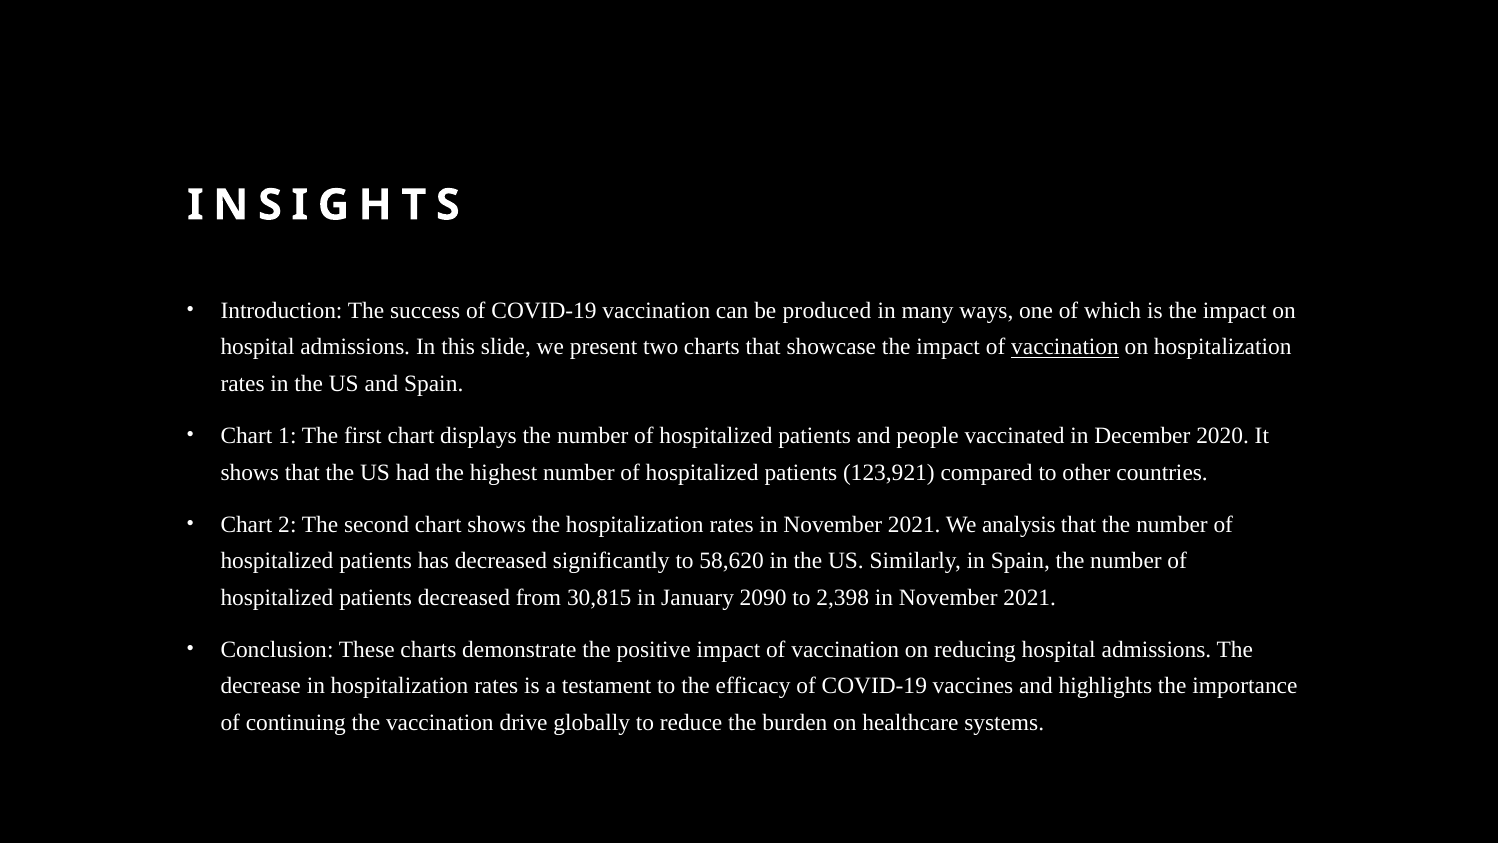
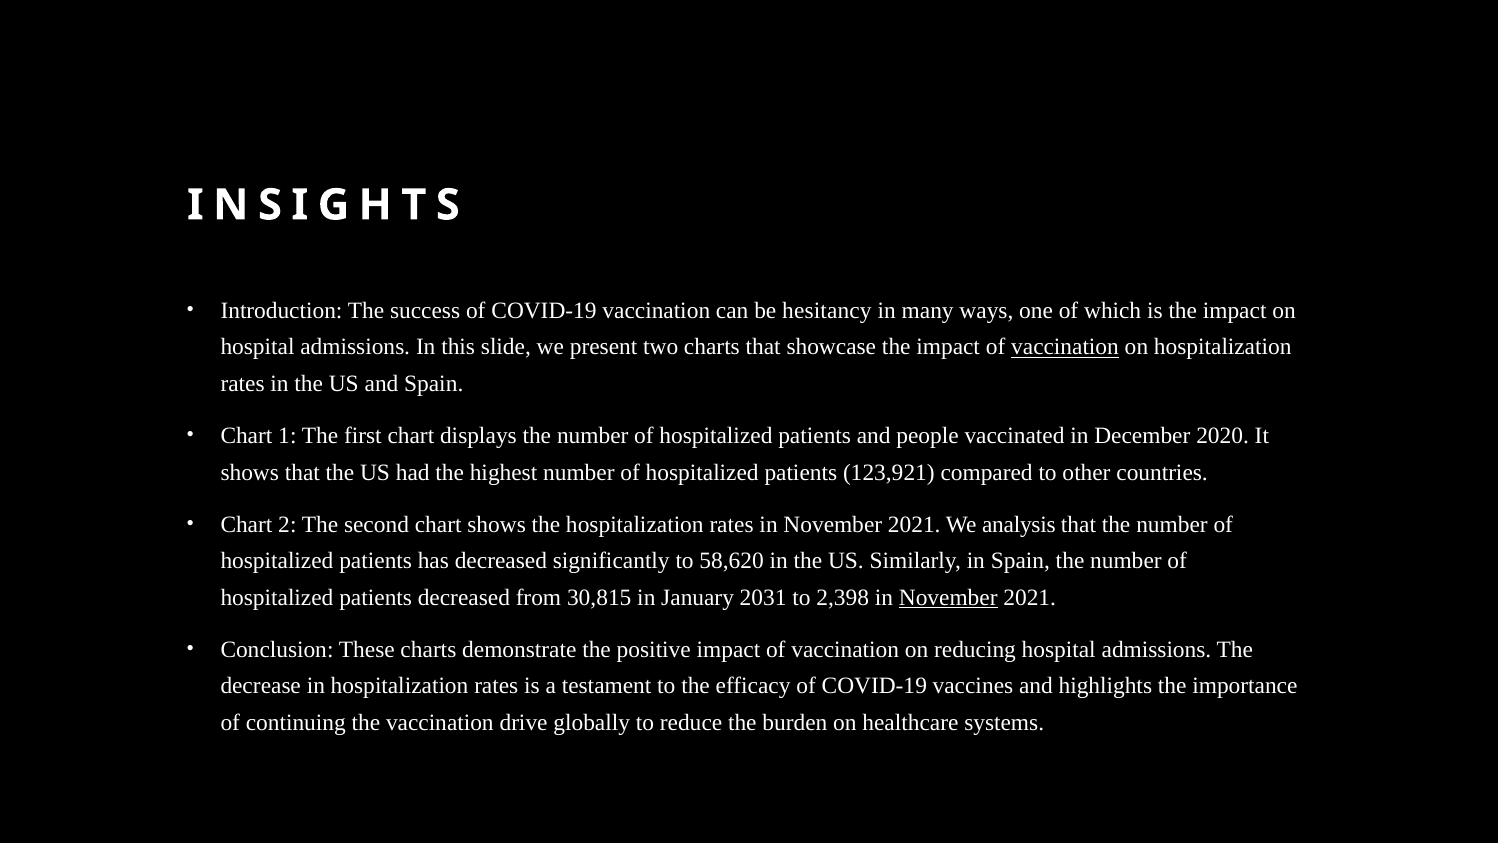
produced: produced -> hesitancy
2090: 2090 -> 2031
November at (948, 597) underline: none -> present
